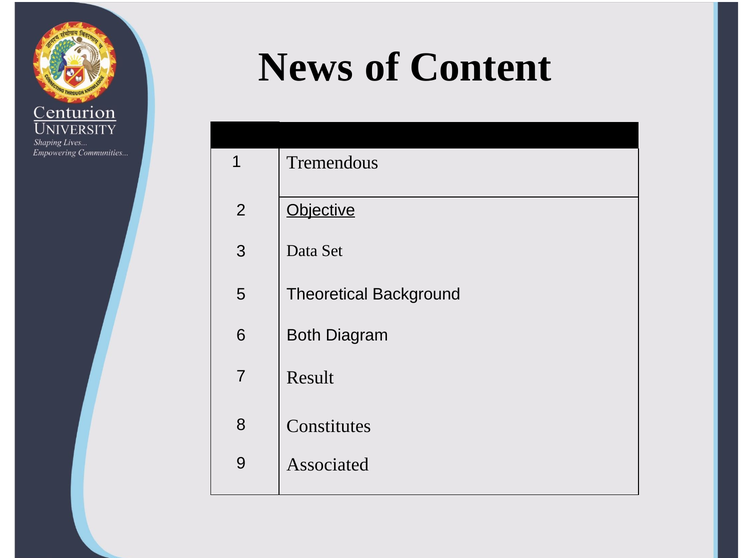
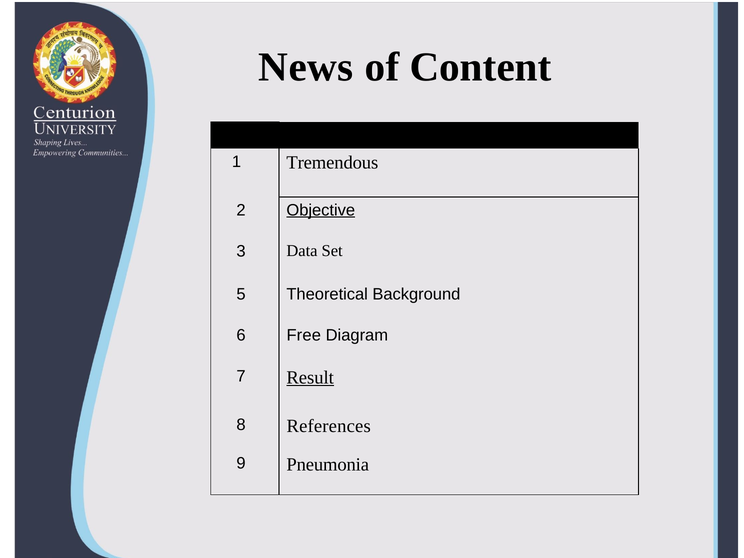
Both: Both -> Free
Result underline: none -> present
Constitutes: Constitutes -> References
Associated: Associated -> Pneumonia
